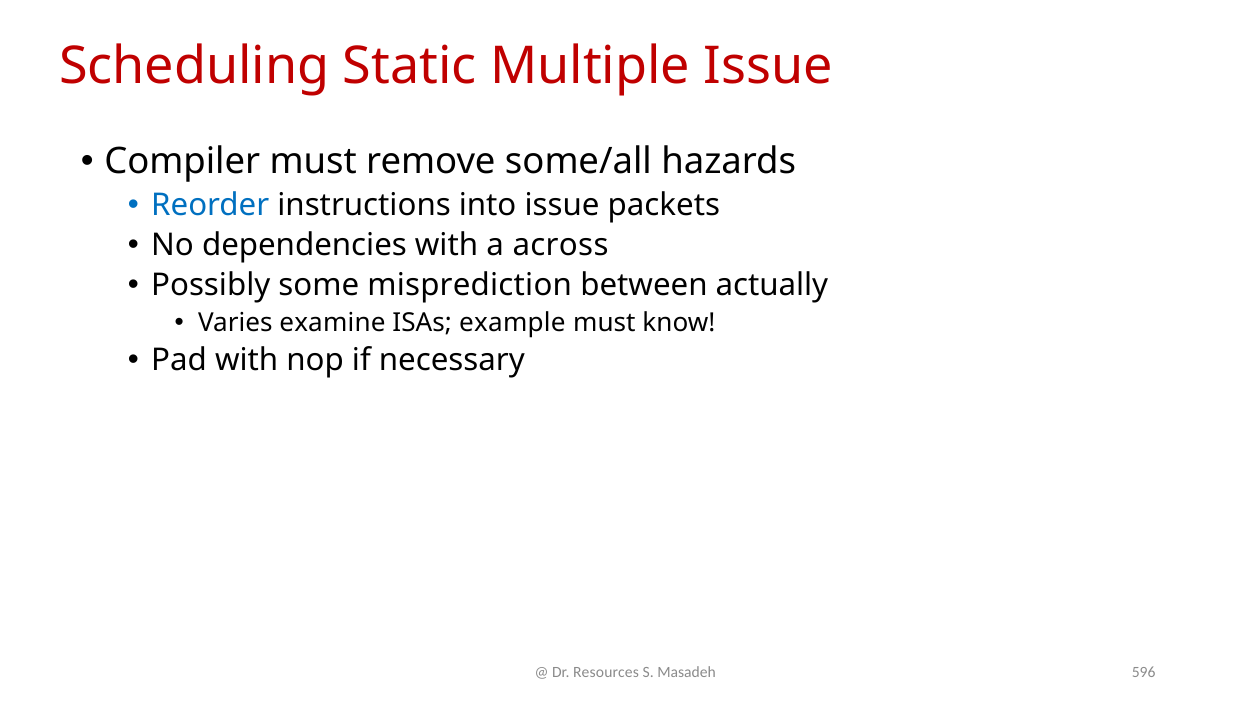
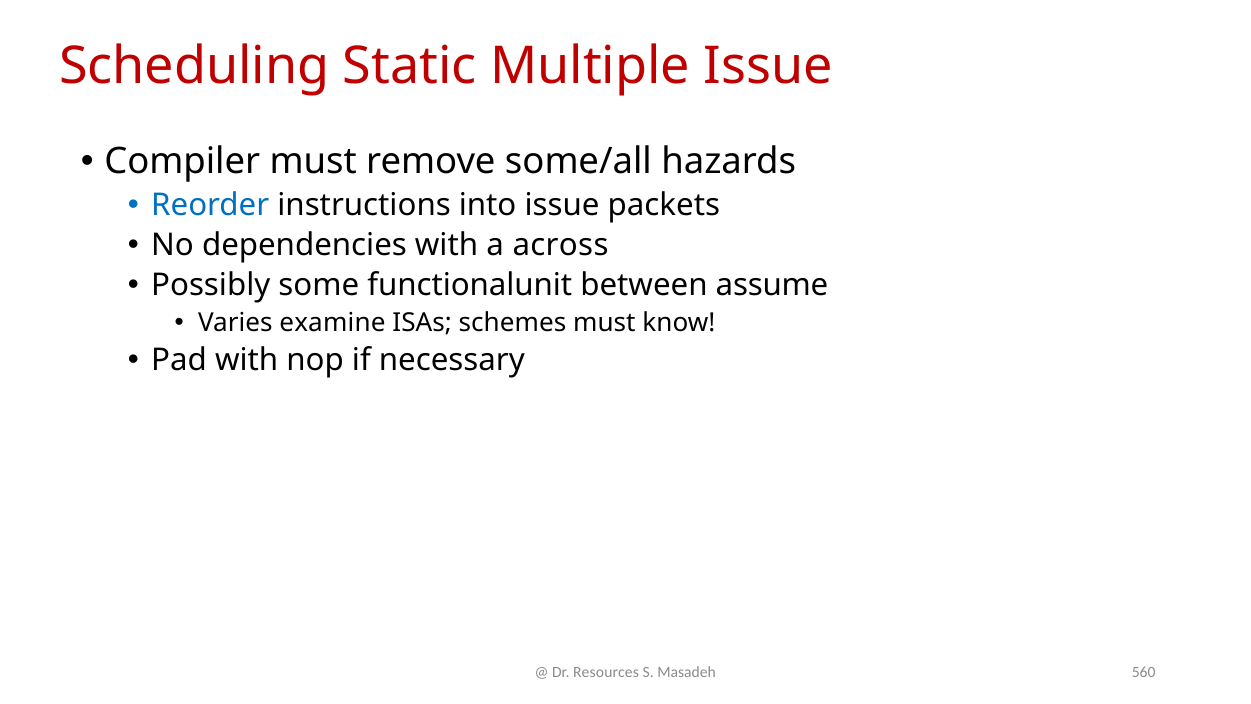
misprediction: misprediction -> functionalunit
actually: actually -> assume
example: example -> schemes
596: 596 -> 560
